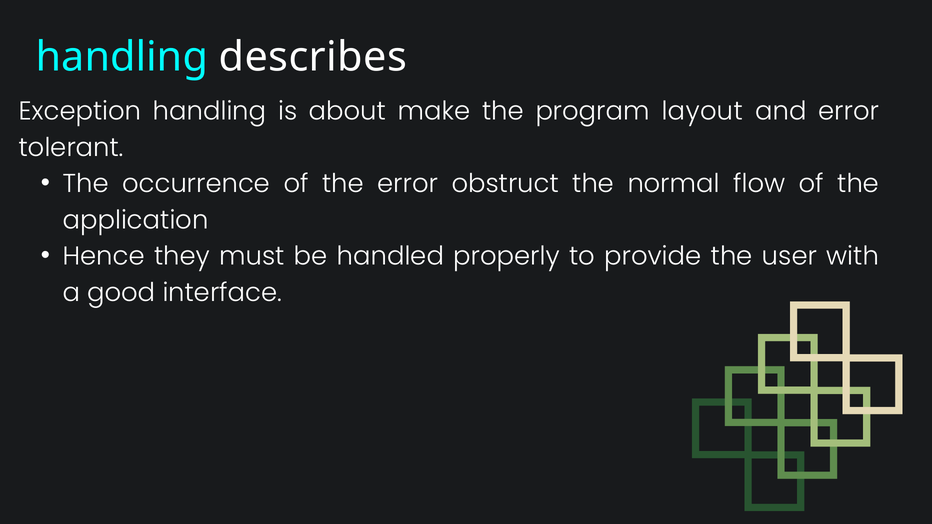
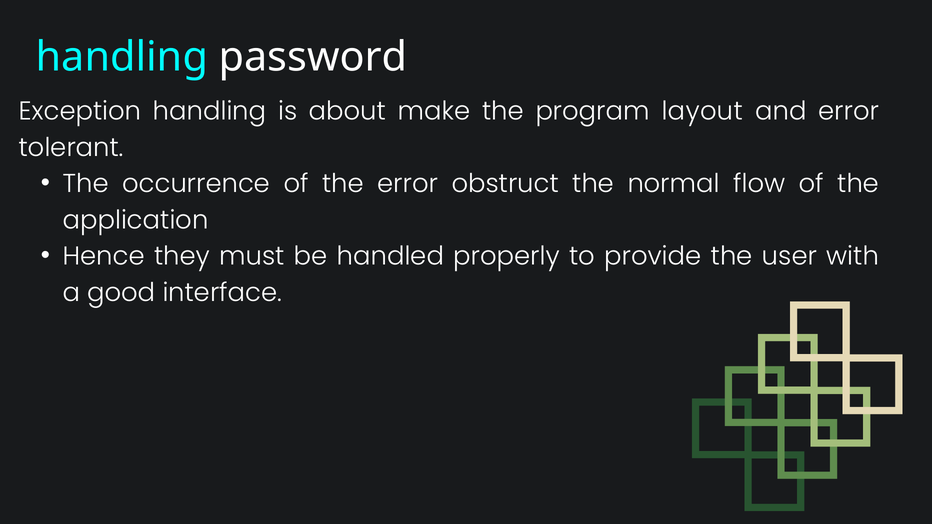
describes: describes -> password
